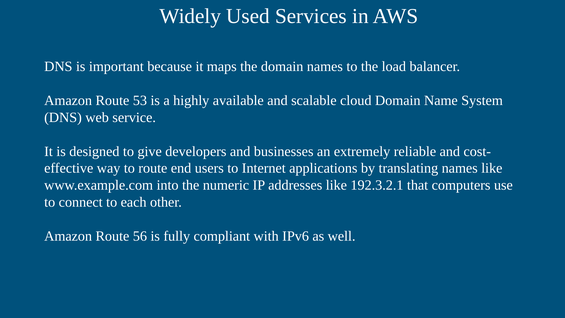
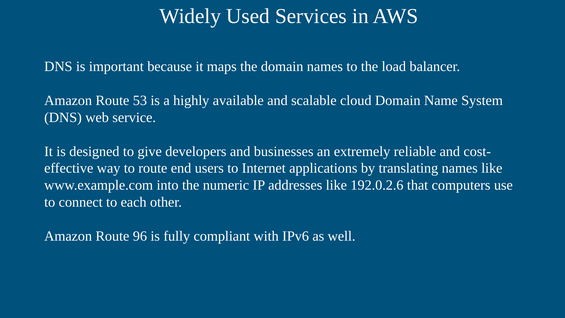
192.3.2.1: 192.3.2.1 -> 192.0.2.6
56: 56 -> 96
